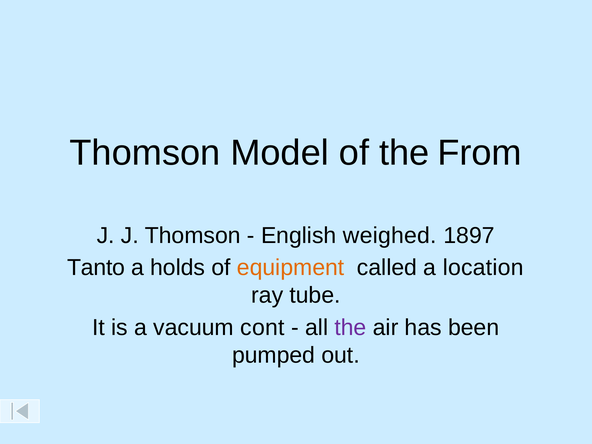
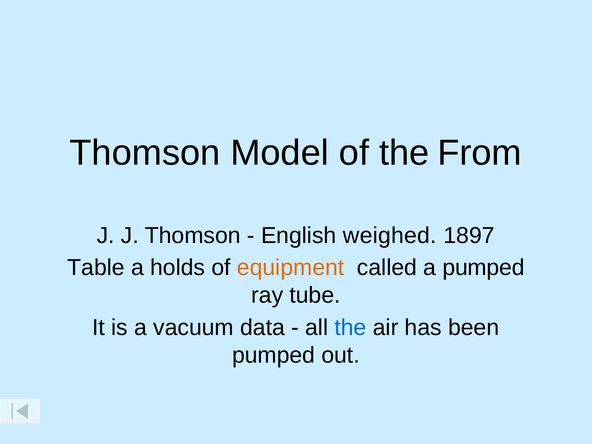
Tanto: Tanto -> Table
a location: location -> pumped
cont: cont -> data
the at (350, 328) colour: purple -> blue
